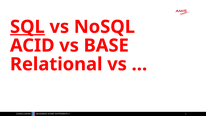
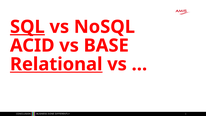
Relational underline: none -> present
